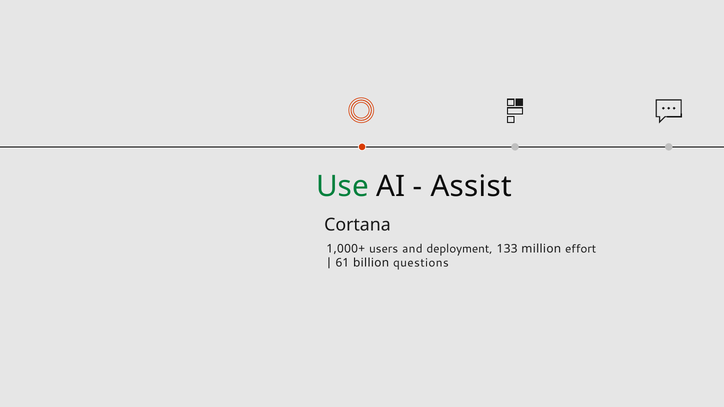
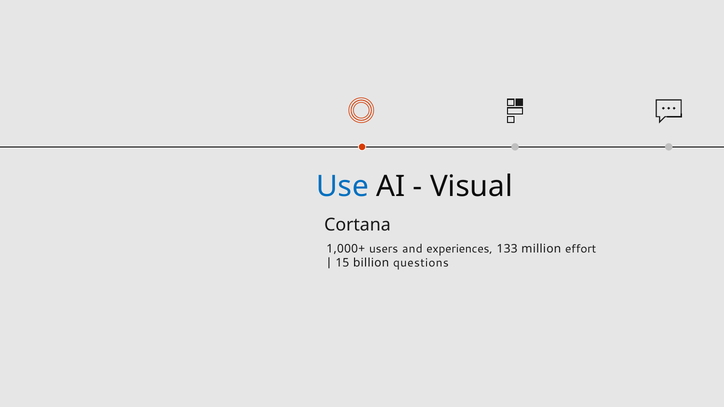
Use colour: green -> blue
Assist: Assist -> Visual
deployment: deployment -> experiences
61: 61 -> 15
